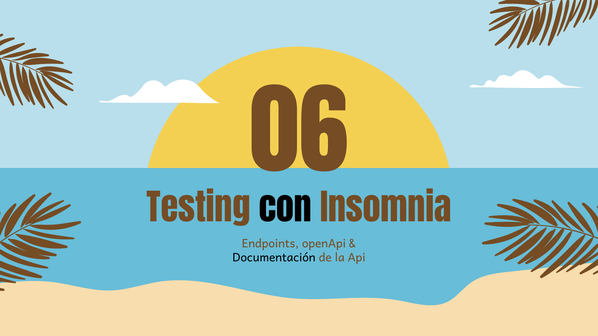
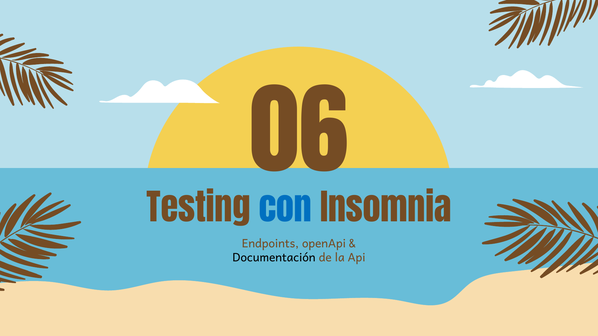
con colour: black -> blue
